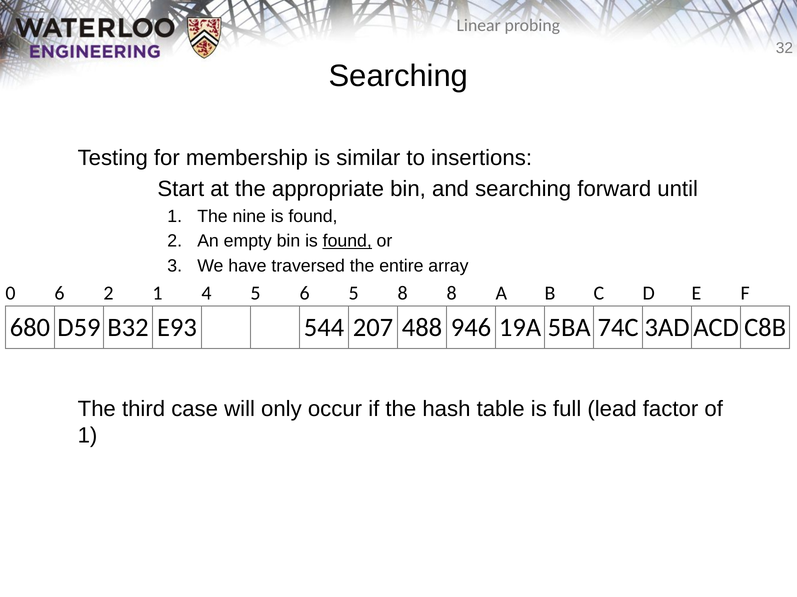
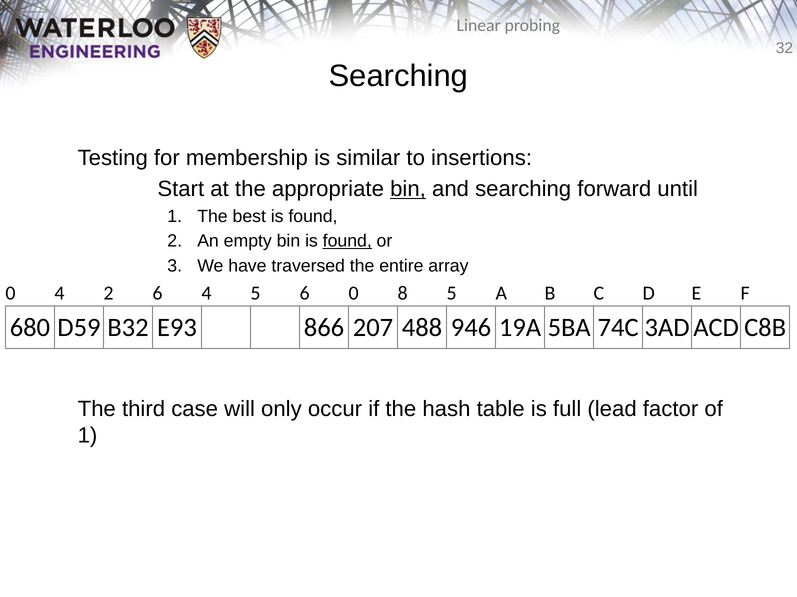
bin at (408, 189) underline: none -> present
nine: nine -> best
0 6: 6 -> 4
2 1: 1 -> 6
6 5: 5 -> 0
8 8: 8 -> 5
544: 544 -> 866
